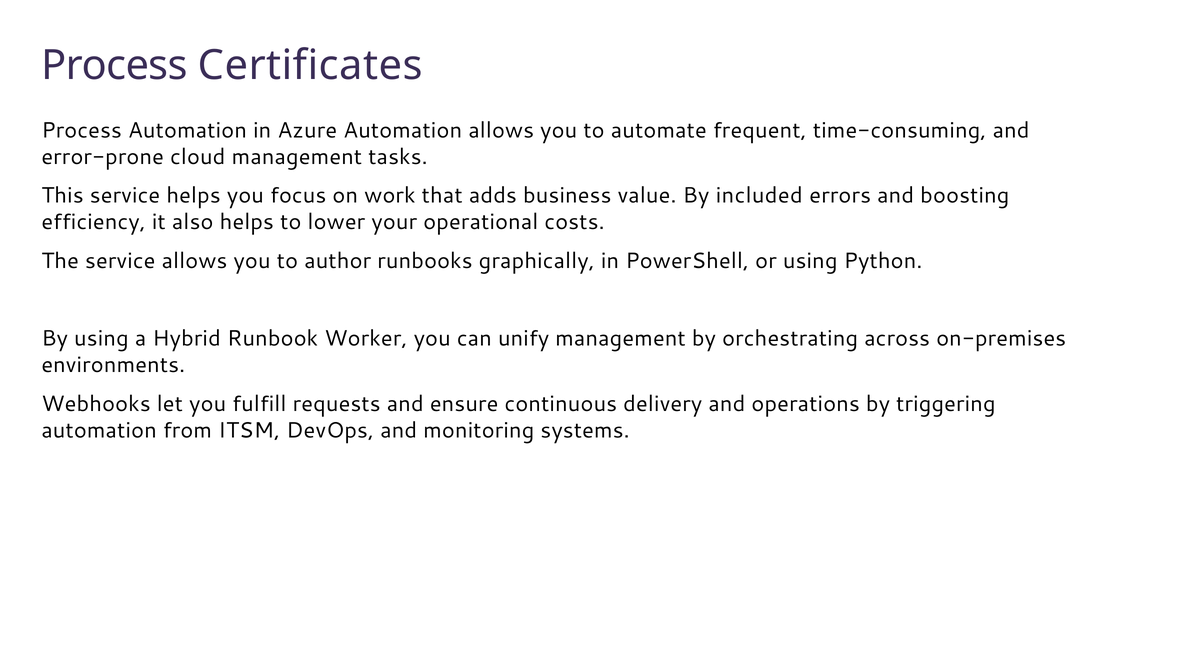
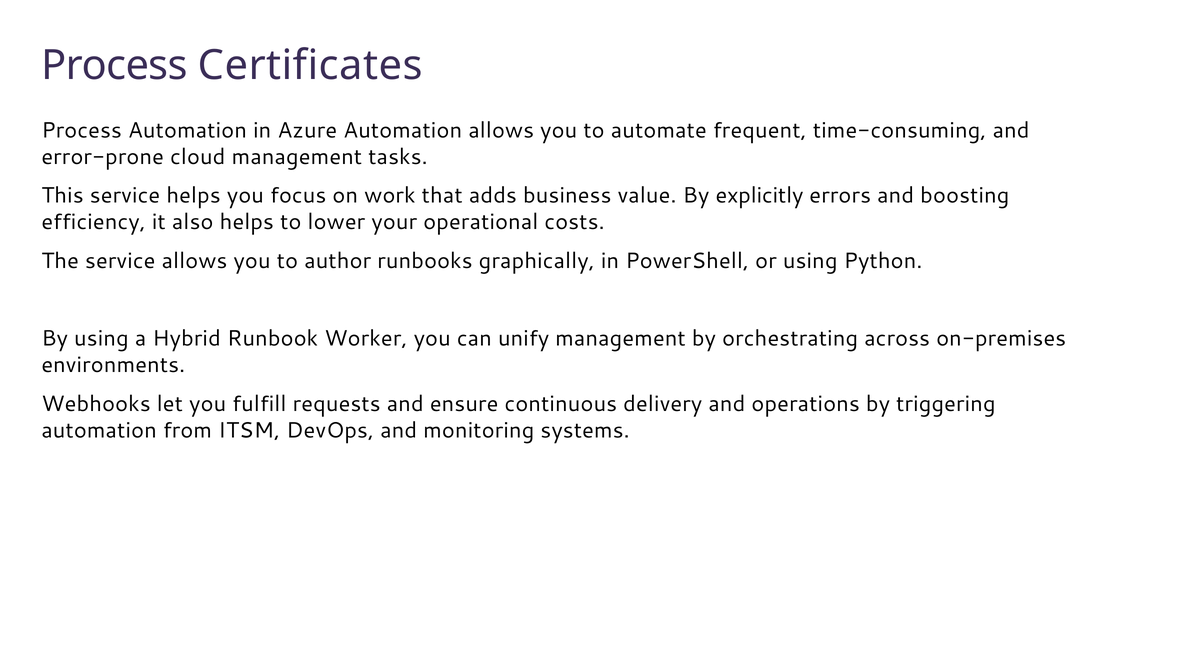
included: included -> explicitly
